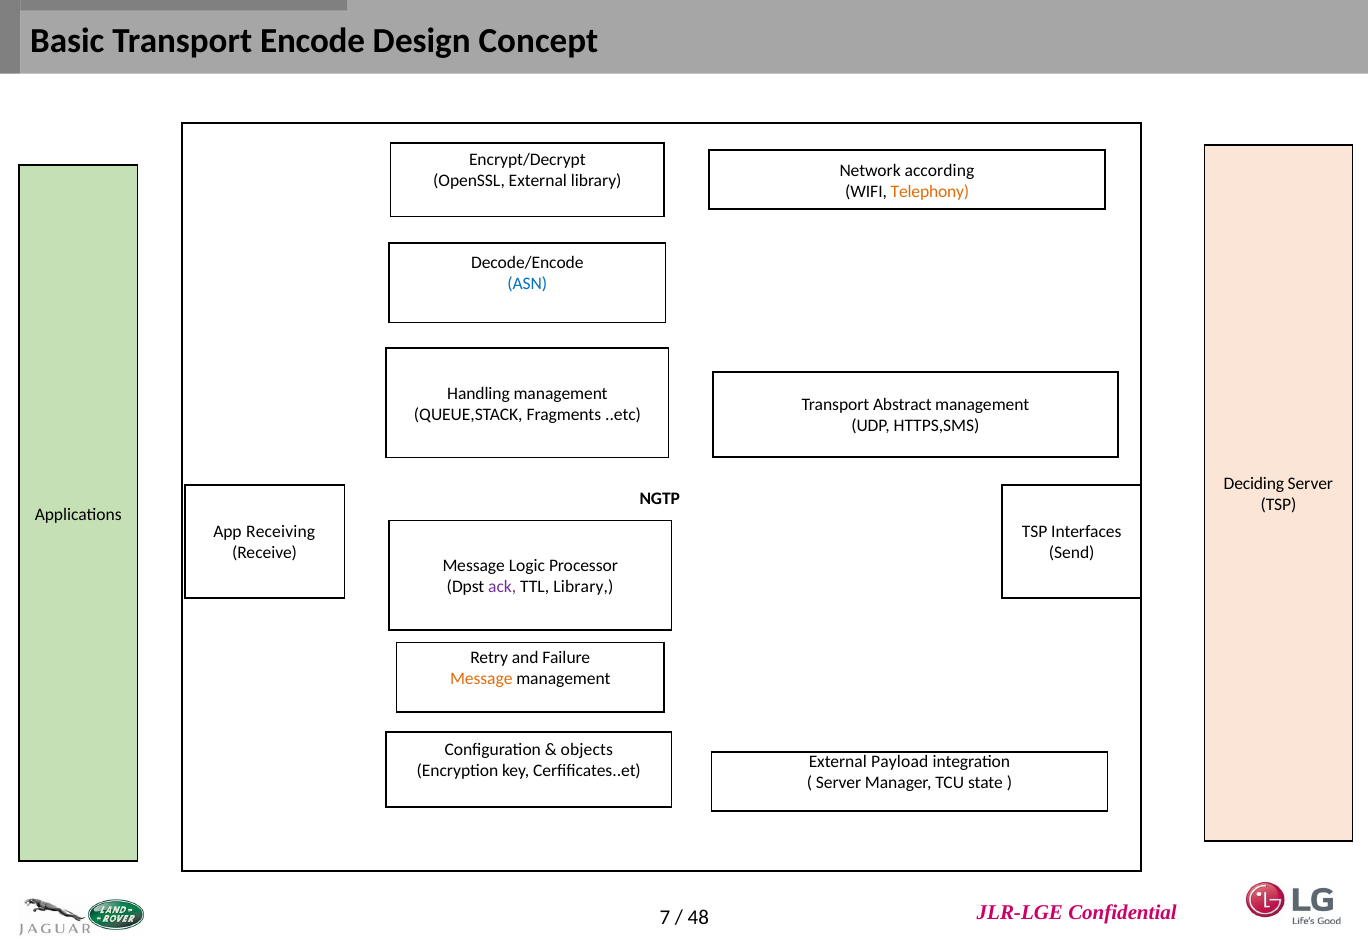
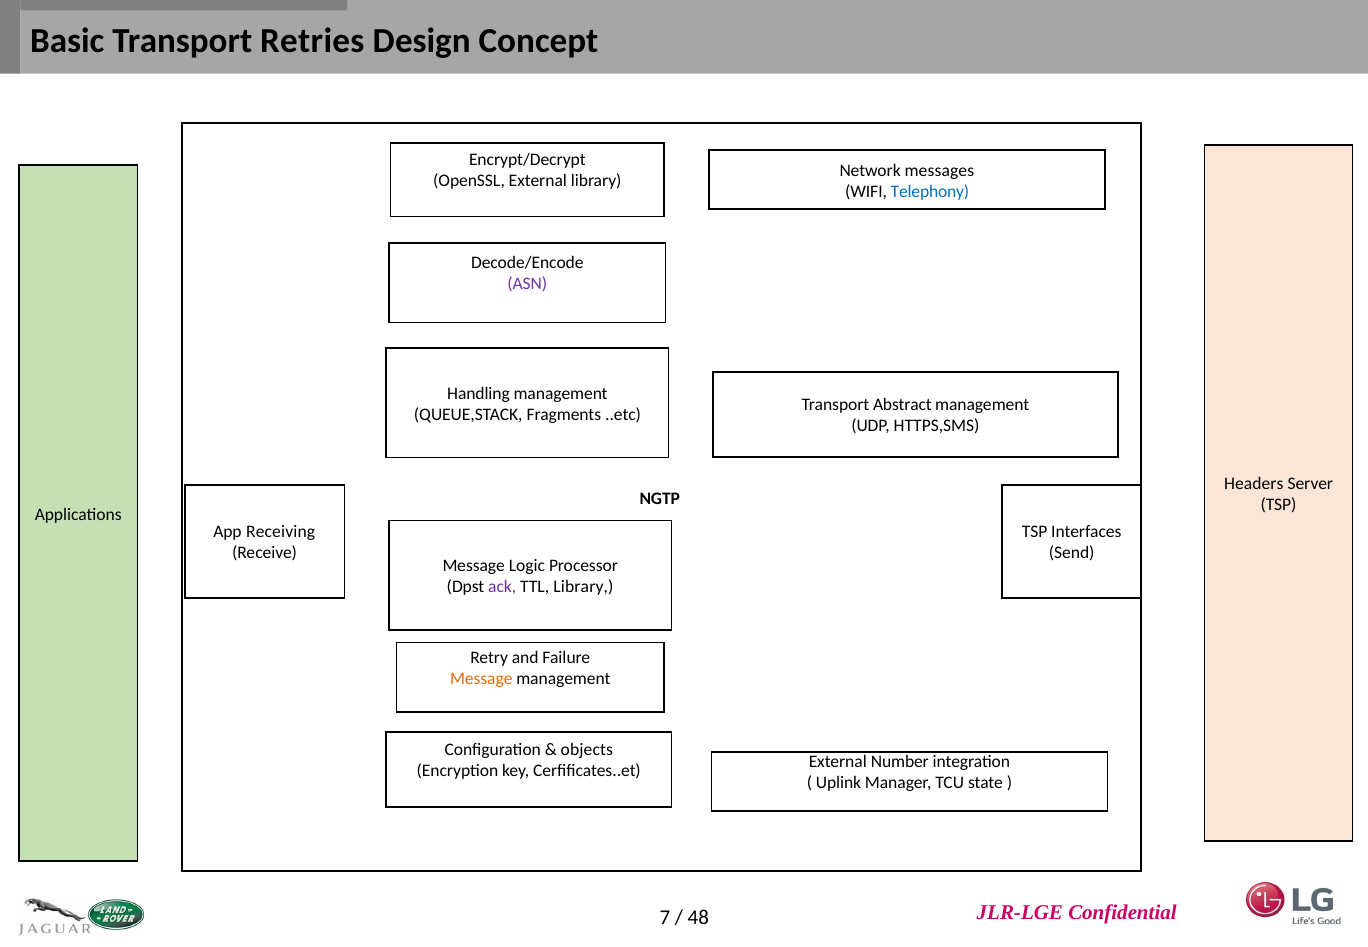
Encode: Encode -> Retries
according: according -> messages
Telephony colour: orange -> blue
ASN colour: blue -> purple
Deciding: Deciding -> Headers
Payload: Payload -> Number
Server at (839, 783): Server -> Uplink
